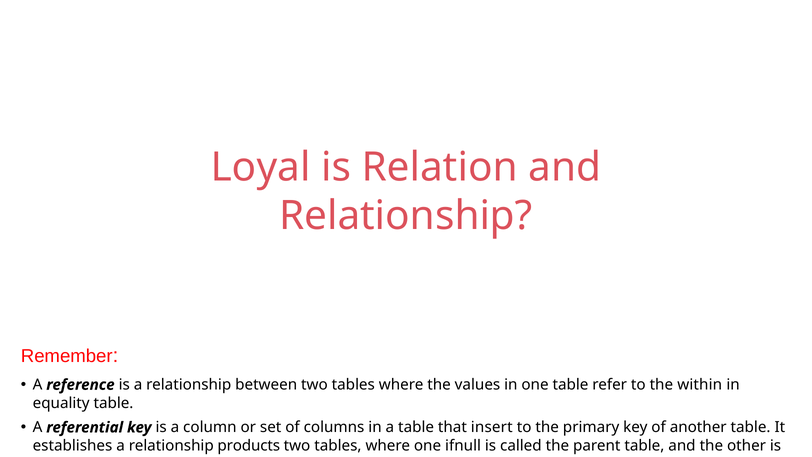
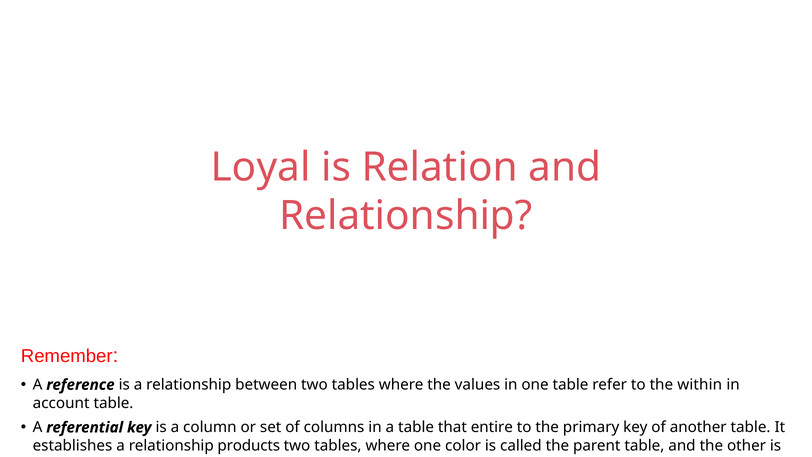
equality: equality -> account
insert: insert -> entire
ifnull: ifnull -> color
